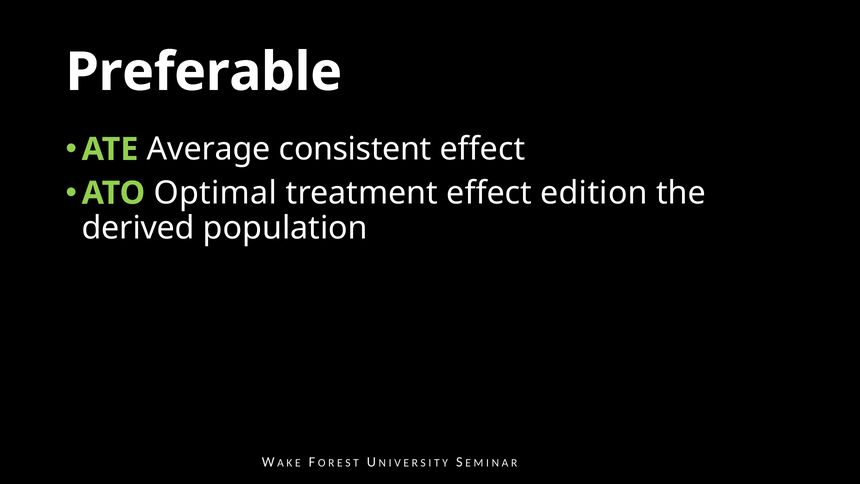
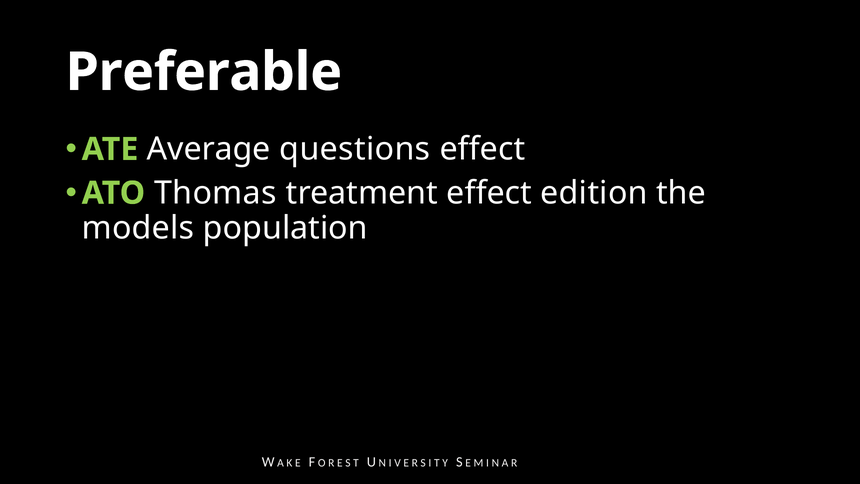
consistent: consistent -> questions
Optimal: Optimal -> Thomas
derived: derived -> models
